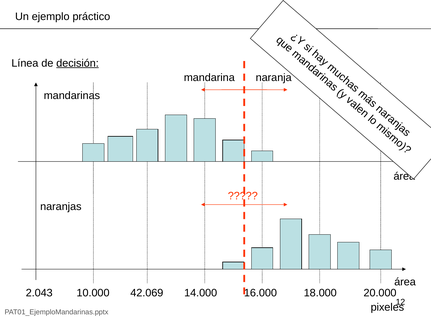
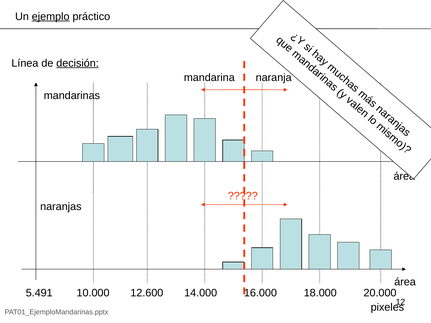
ejemplo underline: none -> present
2.043: 2.043 -> 5.491
42.069: 42.069 -> 12.600
